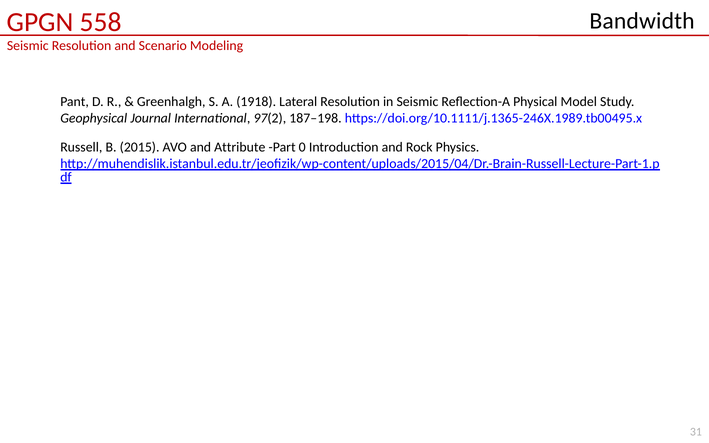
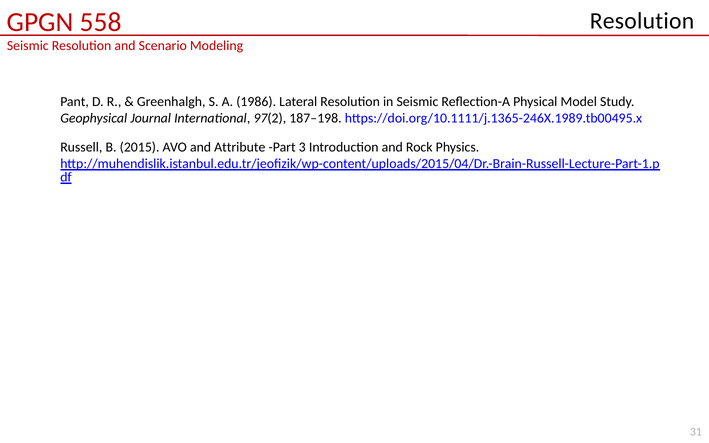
Bandwidth at (642, 21): Bandwidth -> Resolution
1918: 1918 -> 1986
0: 0 -> 3
